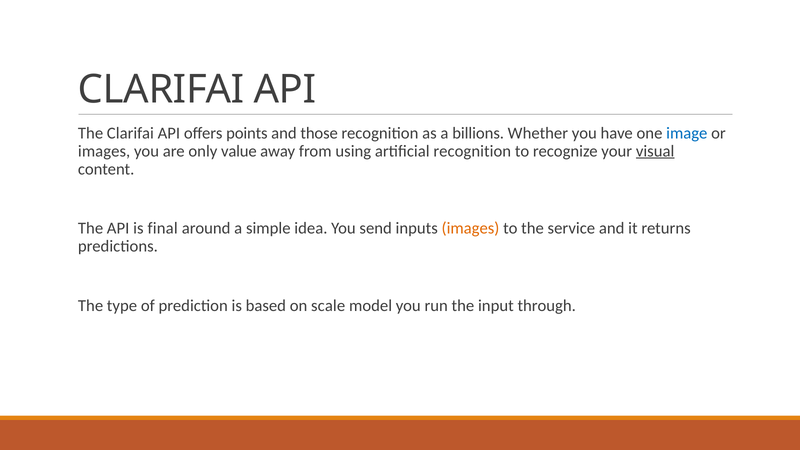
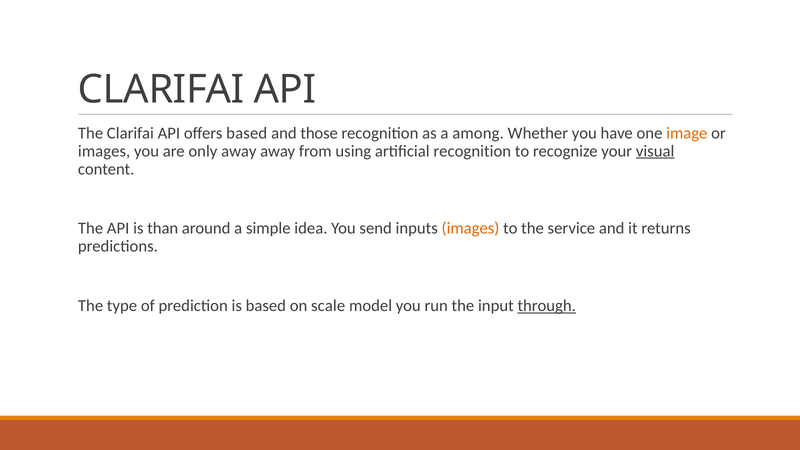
offers points: points -> based
billions: billions -> among
image colour: blue -> orange
only value: value -> away
final: final -> than
through underline: none -> present
